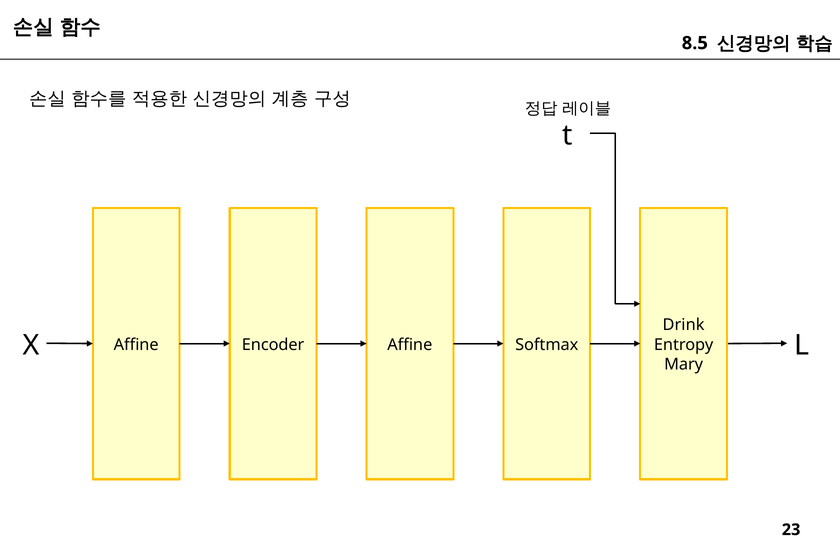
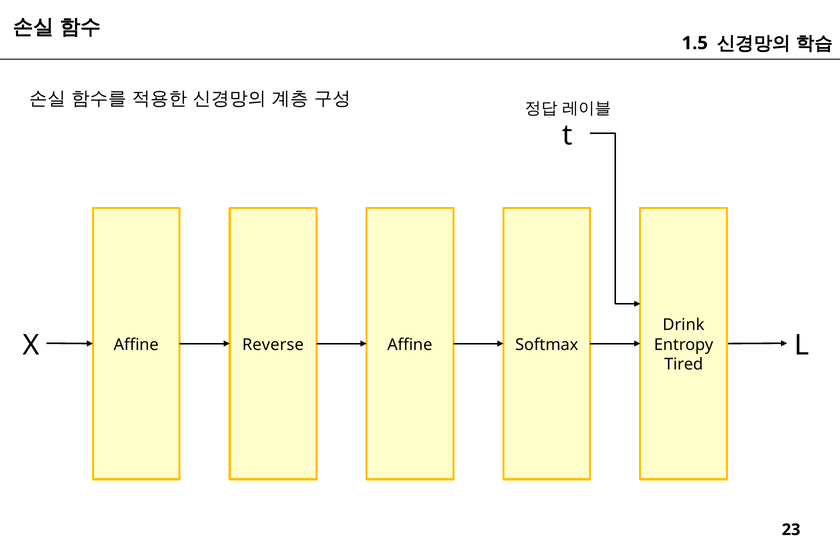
8.5: 8.5 -> 1.5
Encoder: Encoder -> Reverse
Mary: Mary -> Tired
